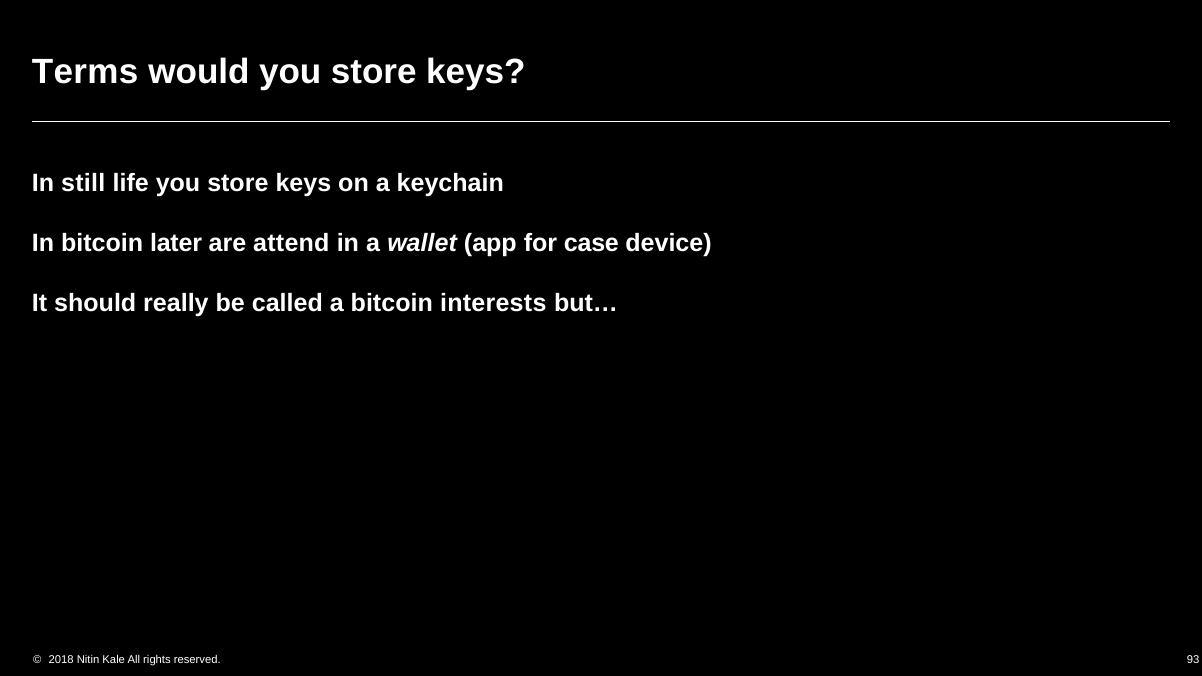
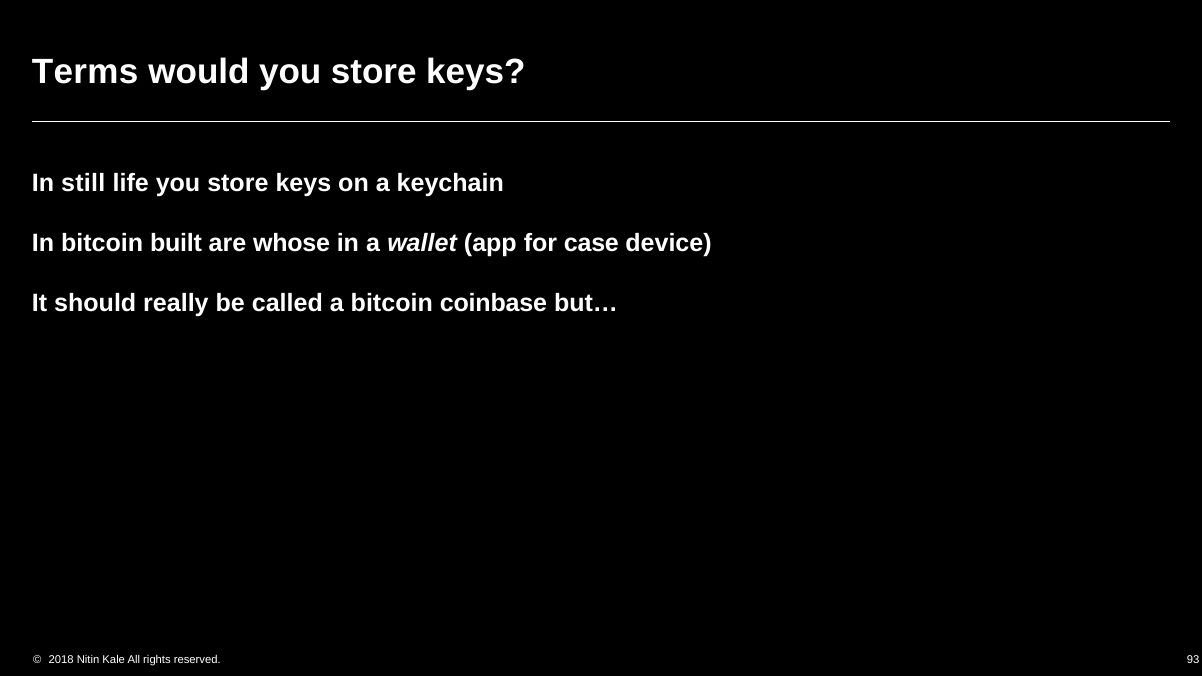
later: later -> built
attend: attend -> whose
interests: interests -> coinbase
